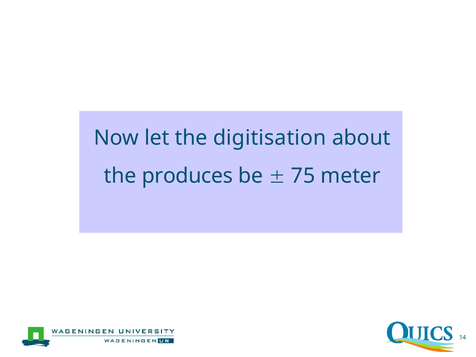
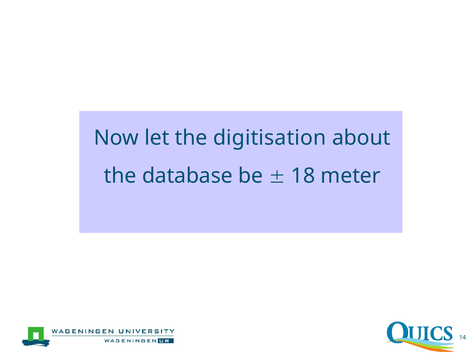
produces: produces -> database
75: 75 -> 18
